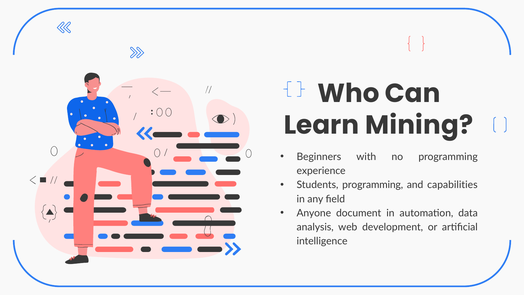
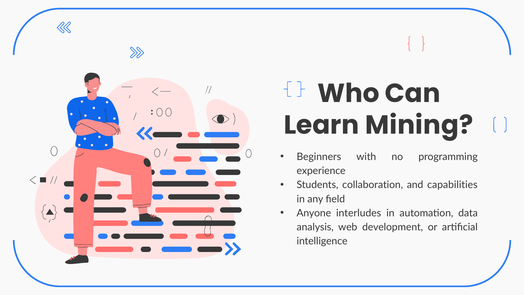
Students programming: programming -> collaboration
document: document -> interludes
